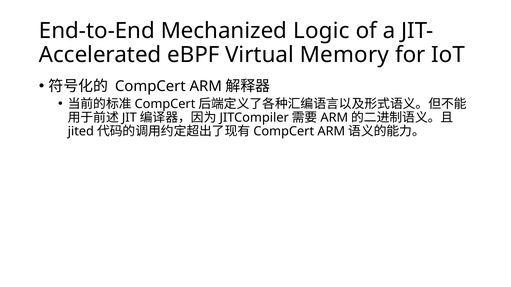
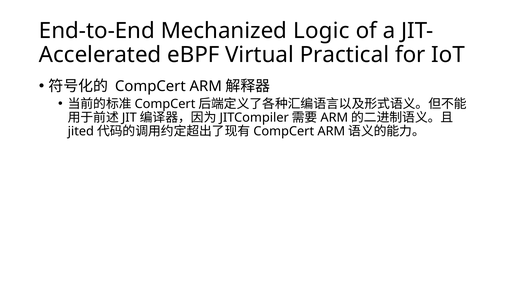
Memory: Memory -> Practical
